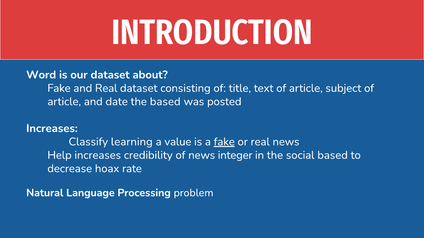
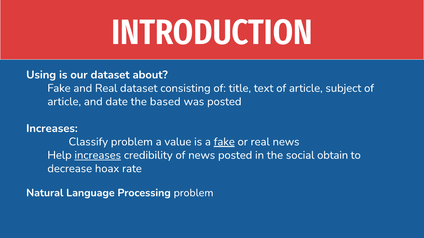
Word: Word -> Using
Classify learning: learning -> problem
increases at (98, 155) underline: none -> present
news integer: integer -> posted
social based: based -> obtain
